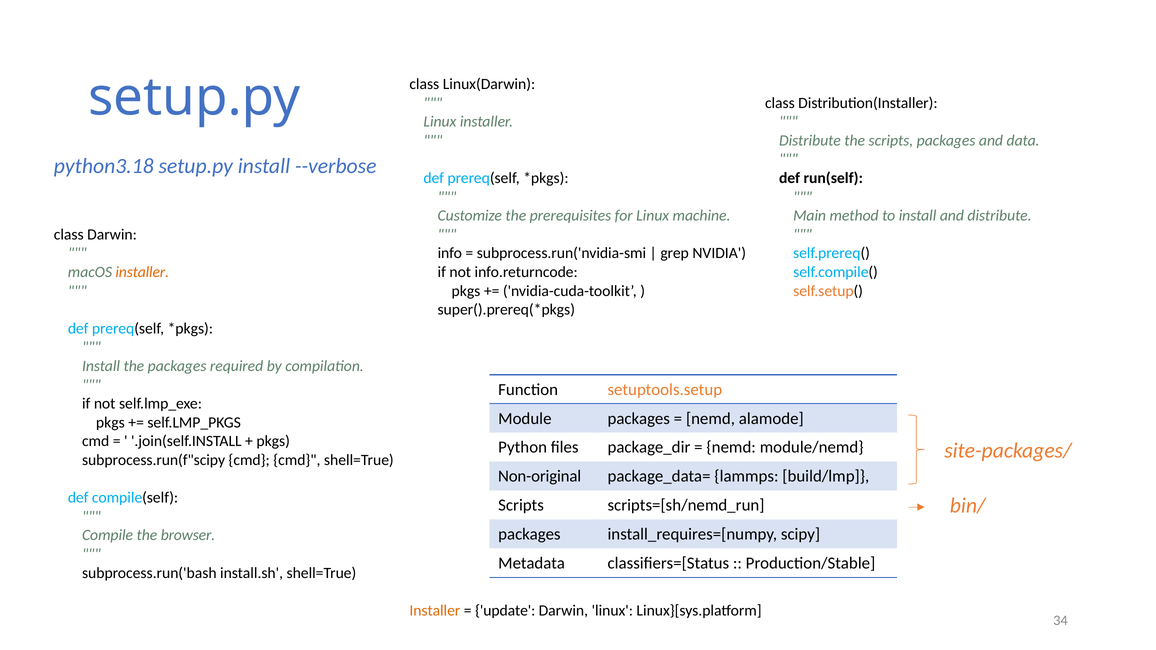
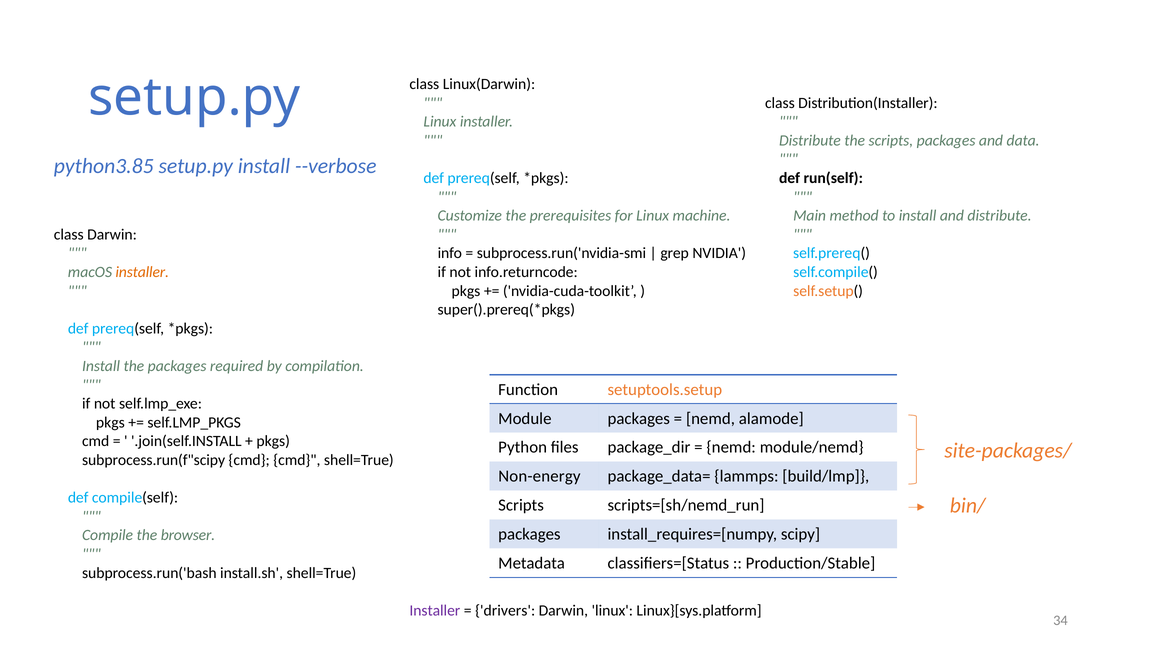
python3.18: python3.18 -> python3.85
Non-original: Non-original -> Non-energy
Installer at (435, 611) colour: orange -> purple
update: update -> drivers
